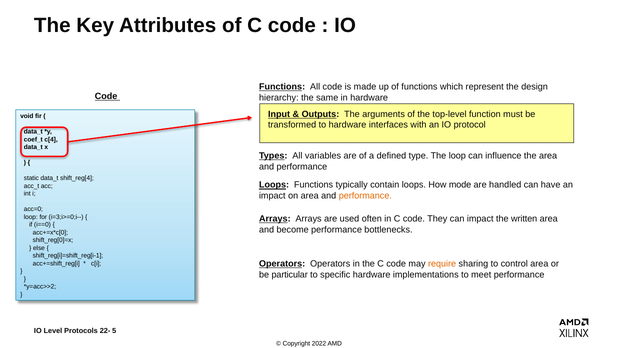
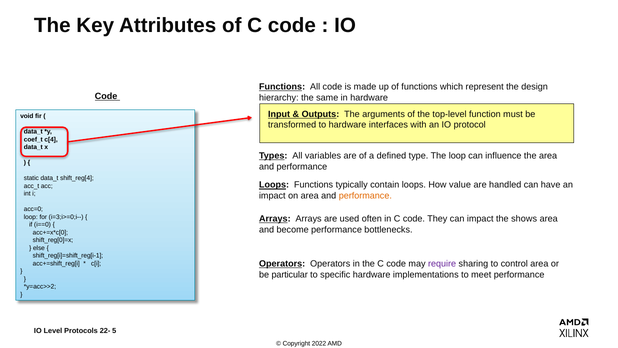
mode: mode -> value
written: written -> shows
require colour: orange -> purple
